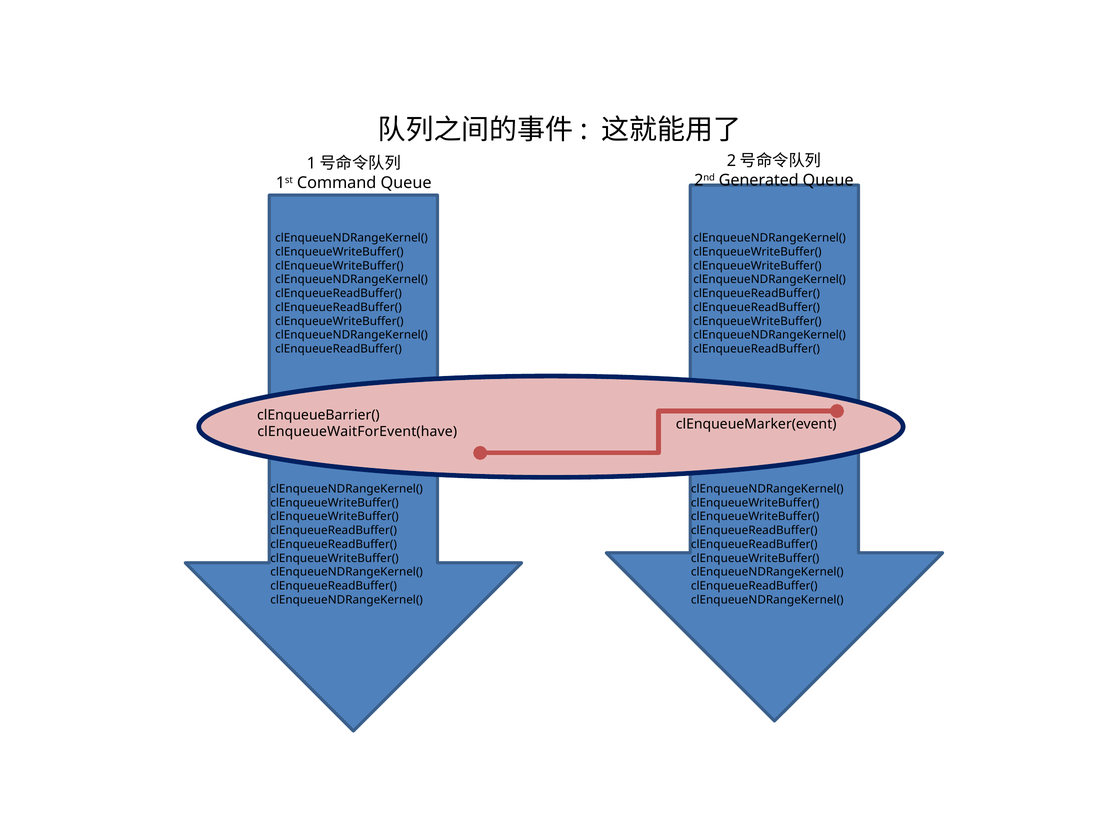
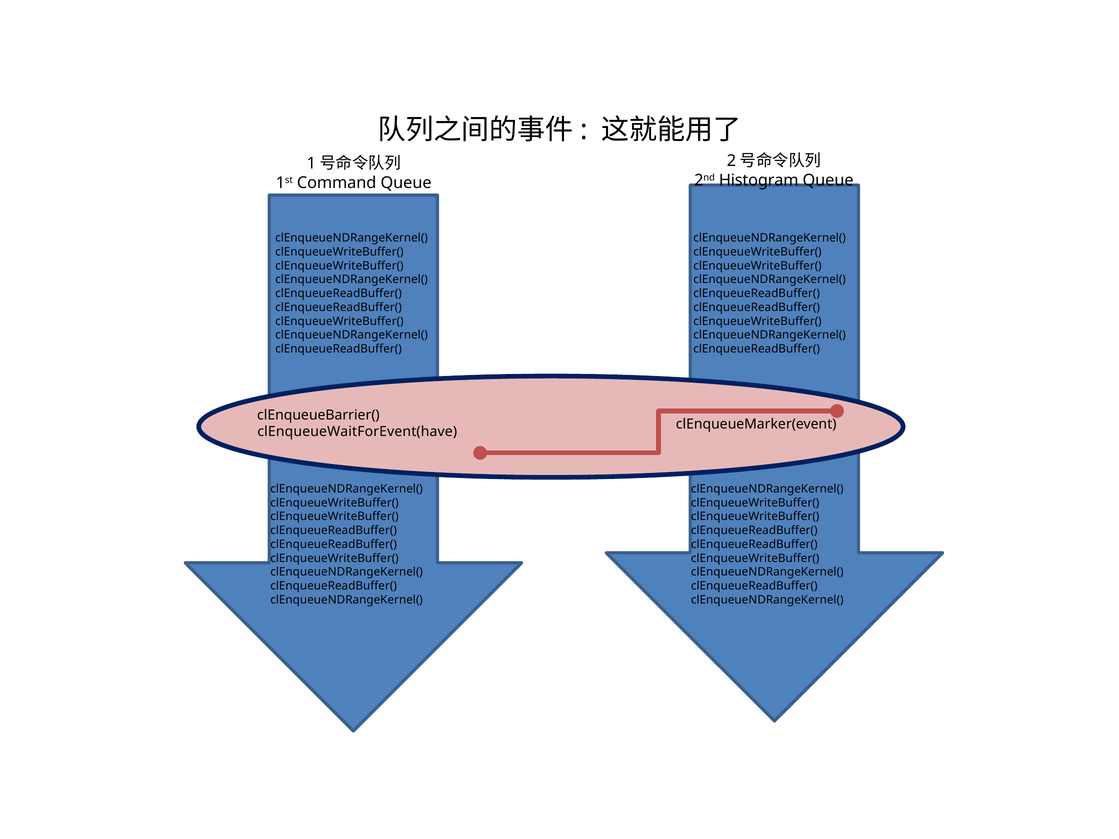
Generated: Generated -> Histogram
